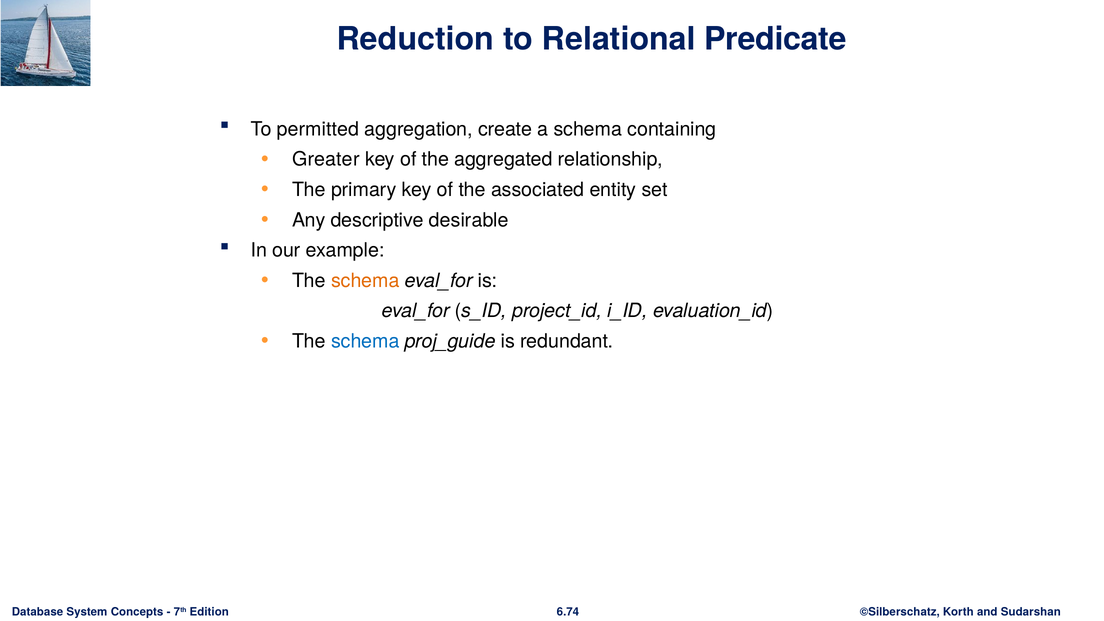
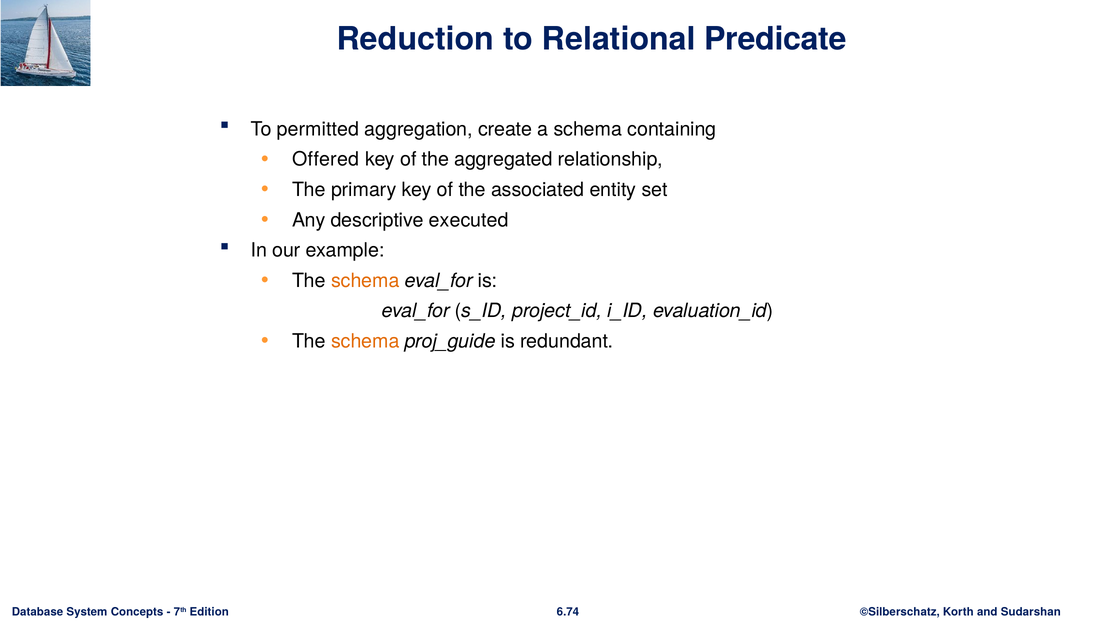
Greater: Greater -> Offered
desirable: desirable -> executed
schema at (365, 341) colour: blue -> orange
